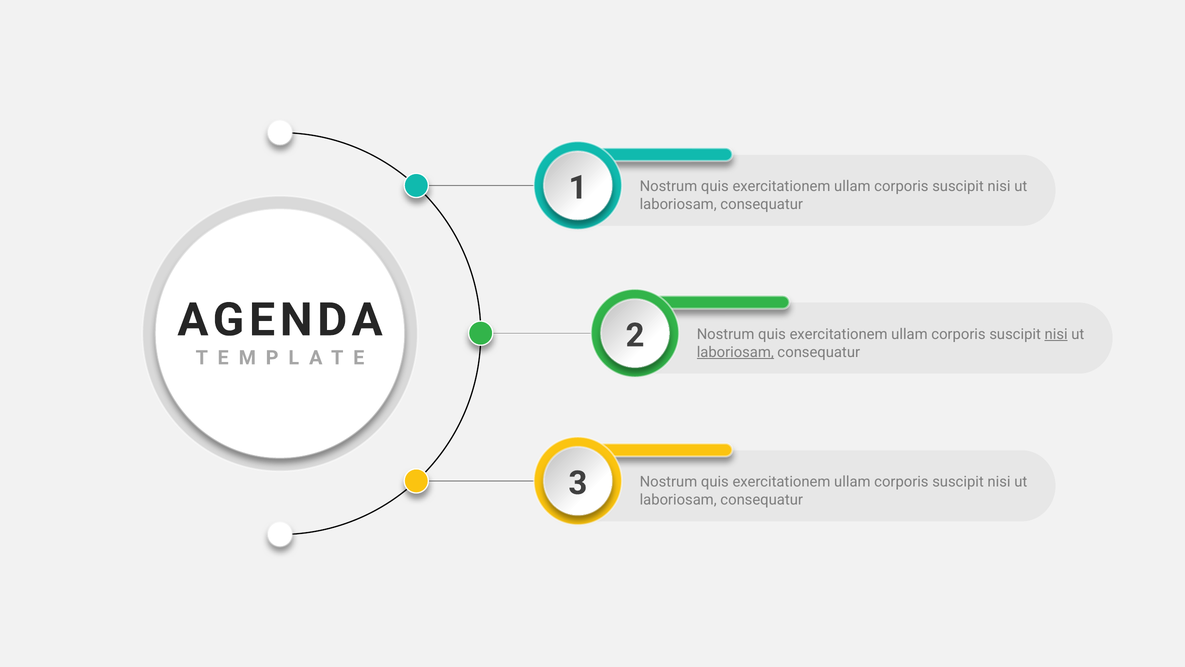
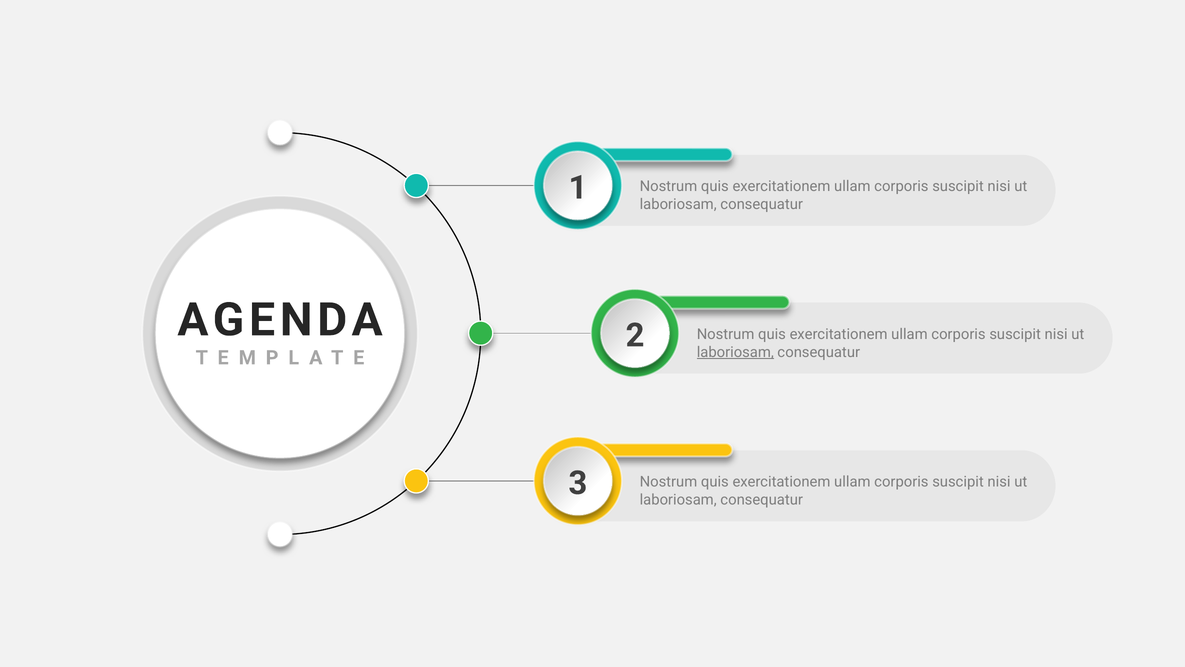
nisi at (1056, 334) underline: present -> none
